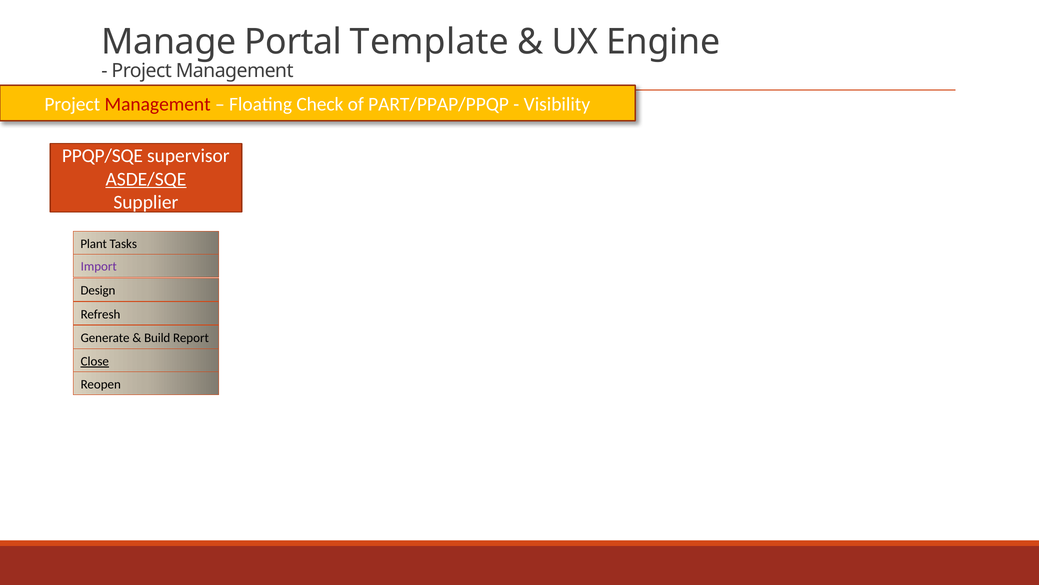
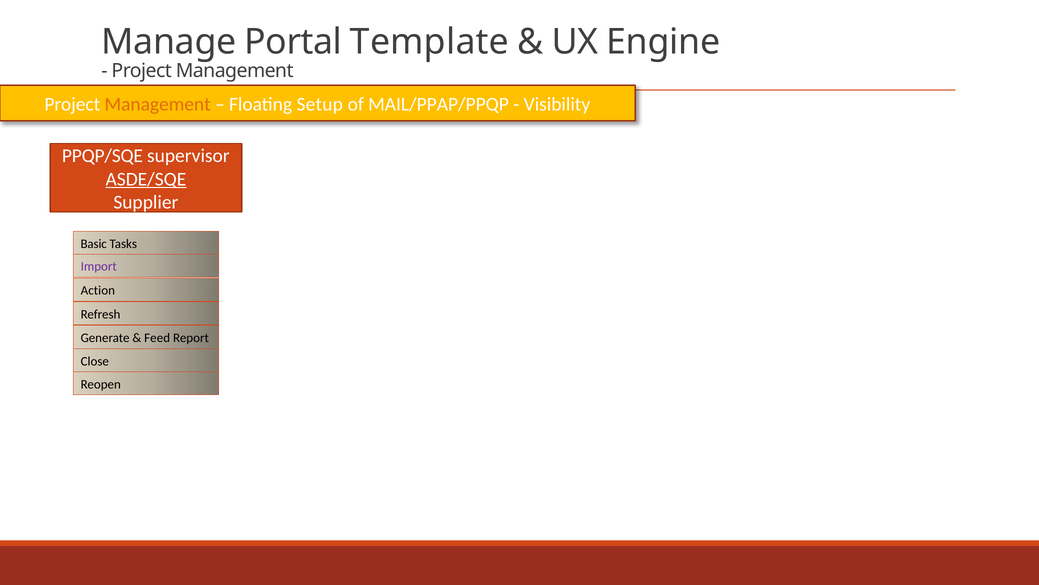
Management at (158, 104) colour: red -> orange
Check: Check -> Setup
PART/PPAP/PPQP: PART/PPAP/PPQP -> MAIL/PPAP/PPQP
Plant: Plant -> Basic
Design: Design -> Action
Build: Build -> Feed
Close underline: present -> none
